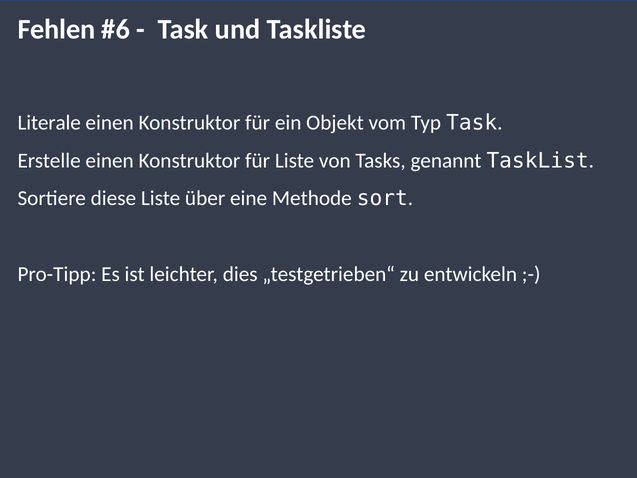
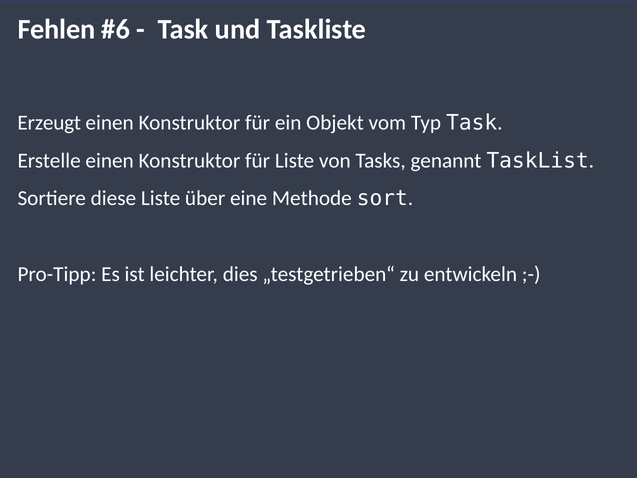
Literale: Literale -> Erzeugt
